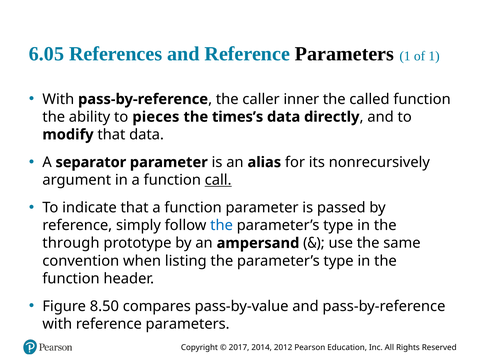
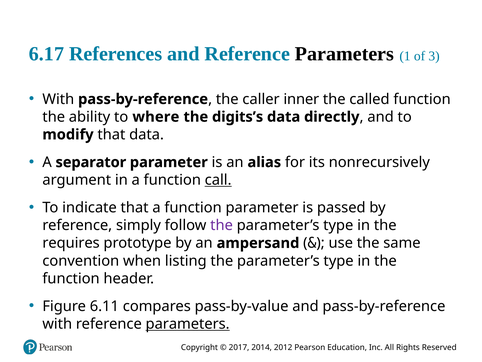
6.05: 6.05 -> 6.17
of 1: 1 -> 3
pieces: pieces -> where
times’s: times’s -> digits’s
the at (222, 225) colour: blue -> purple
through: through -> requires
8.50: 8.50 -> 6.11
parameters at (188, 323) underline: none -> present
